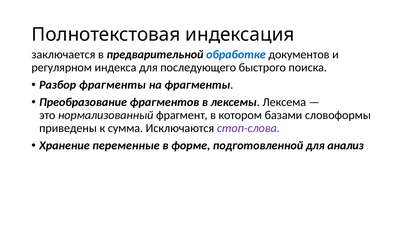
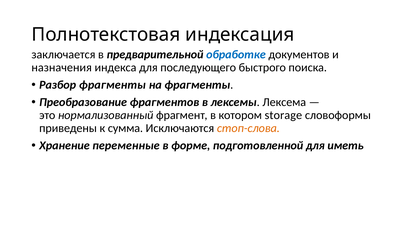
регулярном: регулярном -> назначения
базами: базами -> storage
стоп-слова colour: purple -> orange
анализ: анализ -> иметь
